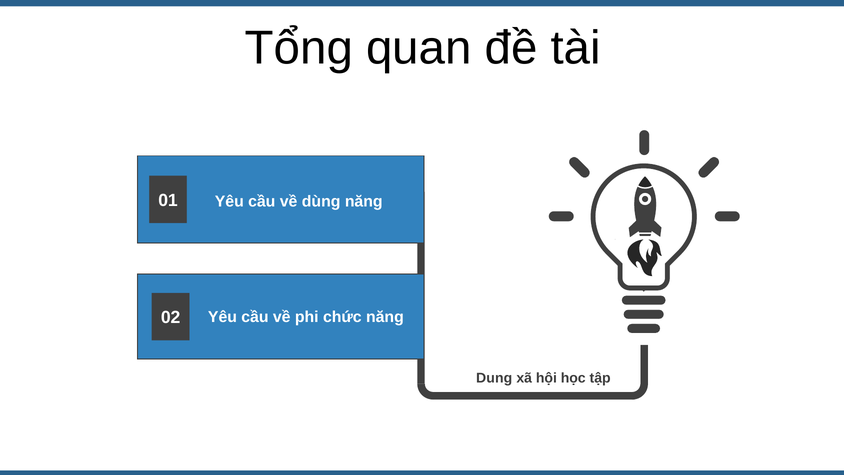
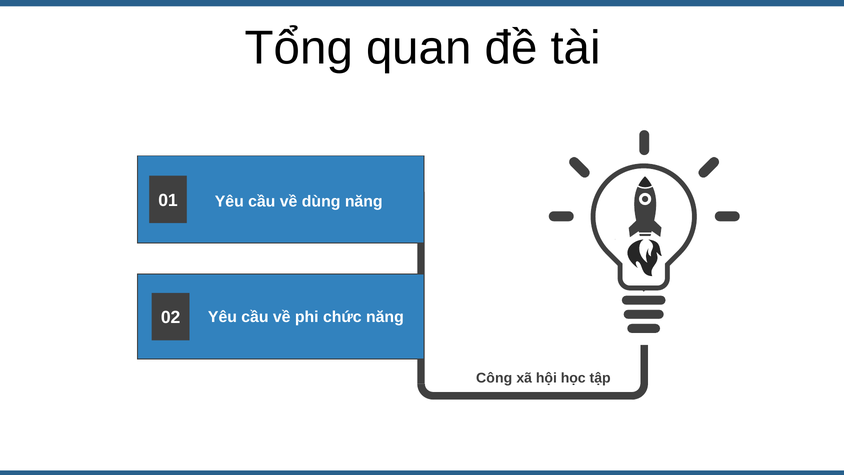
Dung: Dung -> Công
